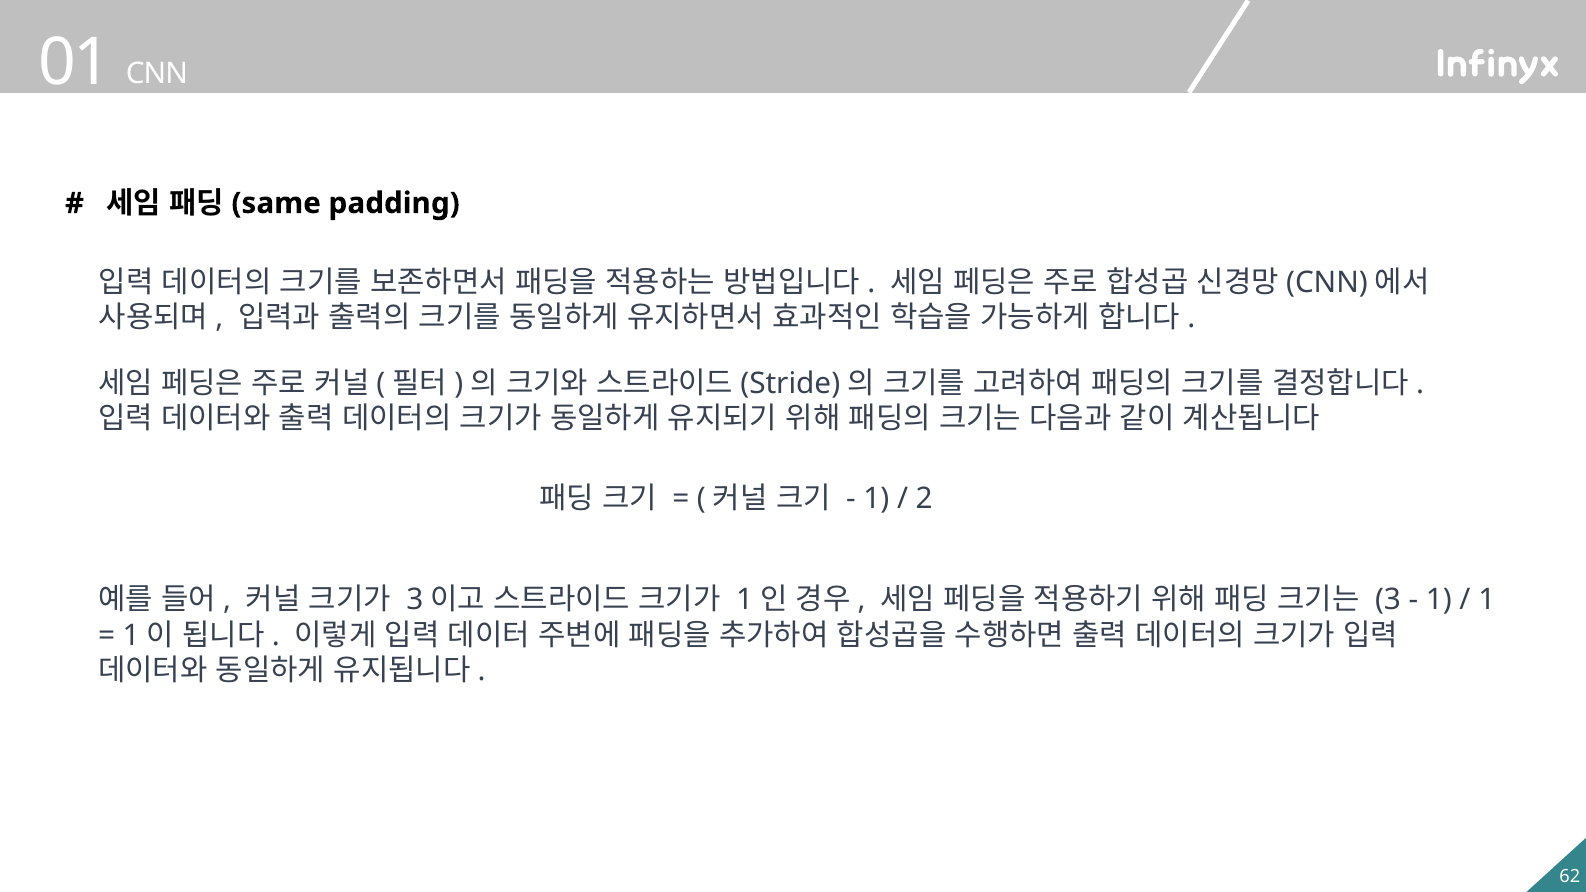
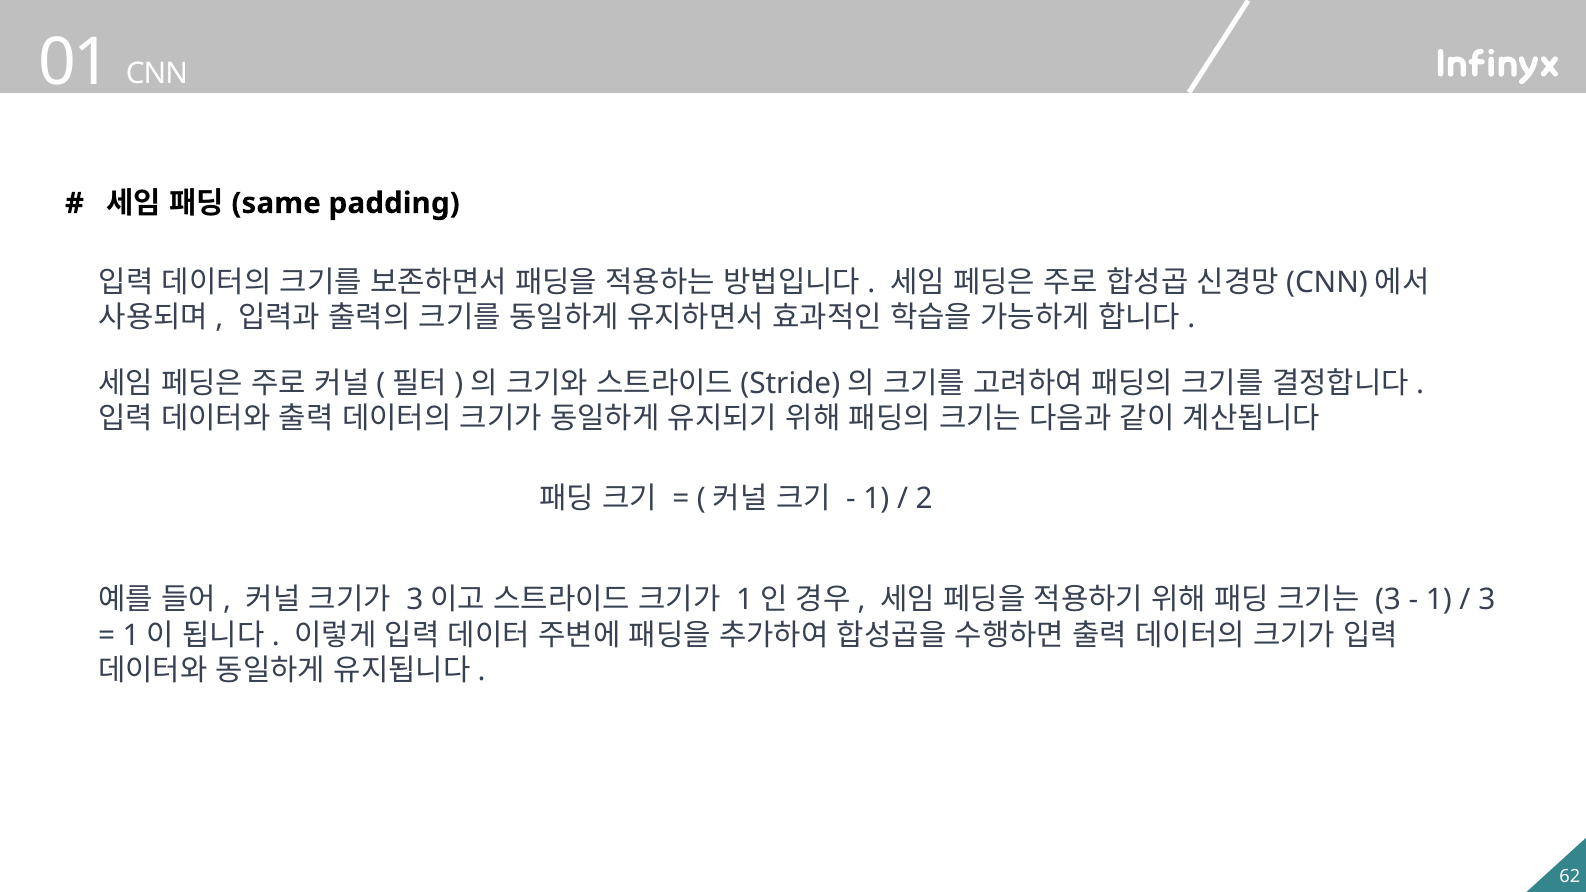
1 at (1487, 600): 1 -> 3
